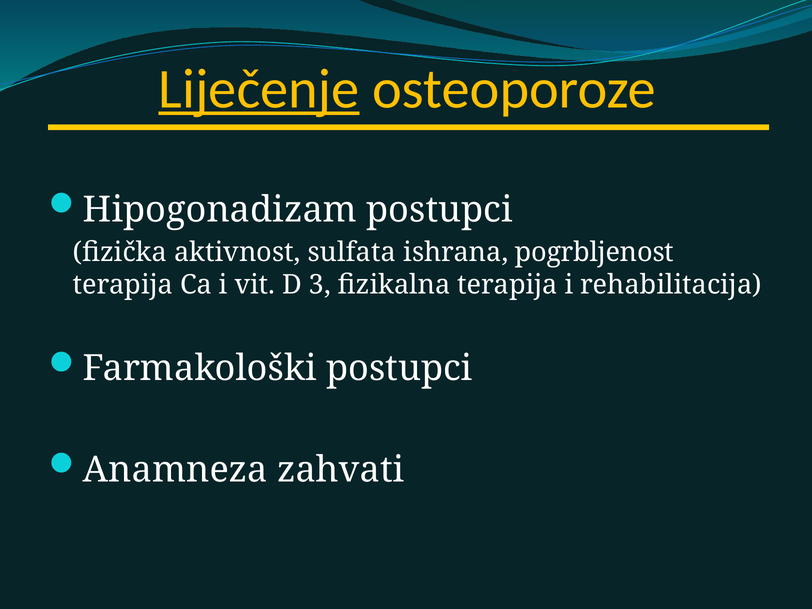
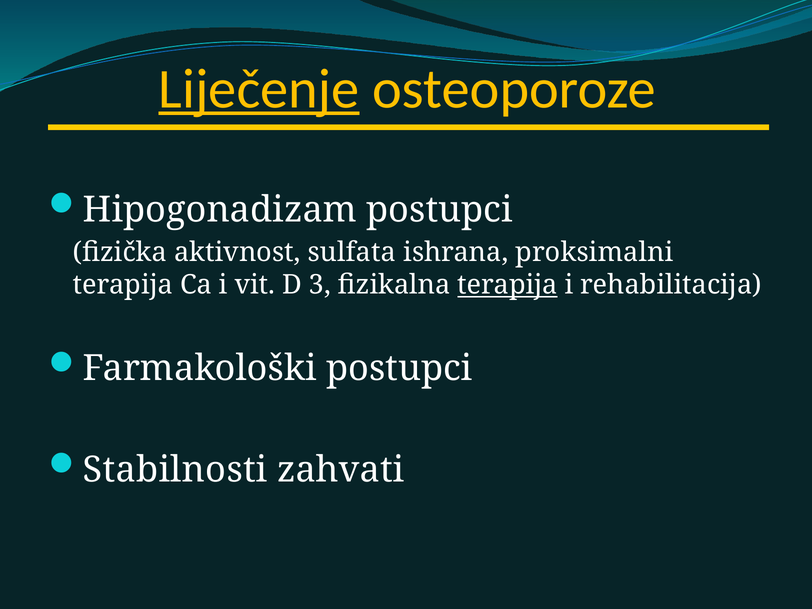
pogrbljenost: pogrbljenost -> proksimalni
terapija at (507, 285) underline: none -> present
Anamneza: Anamneza -> Stabilnosti
